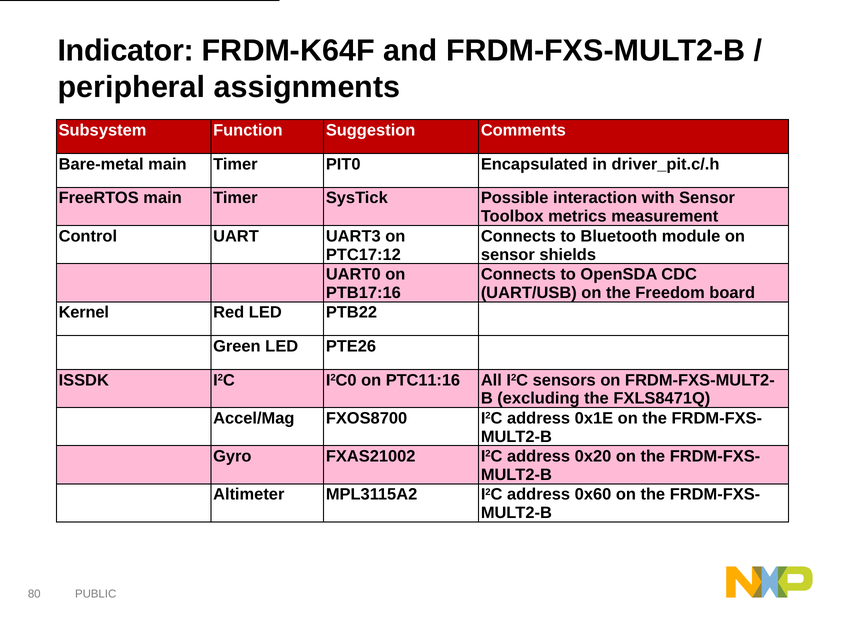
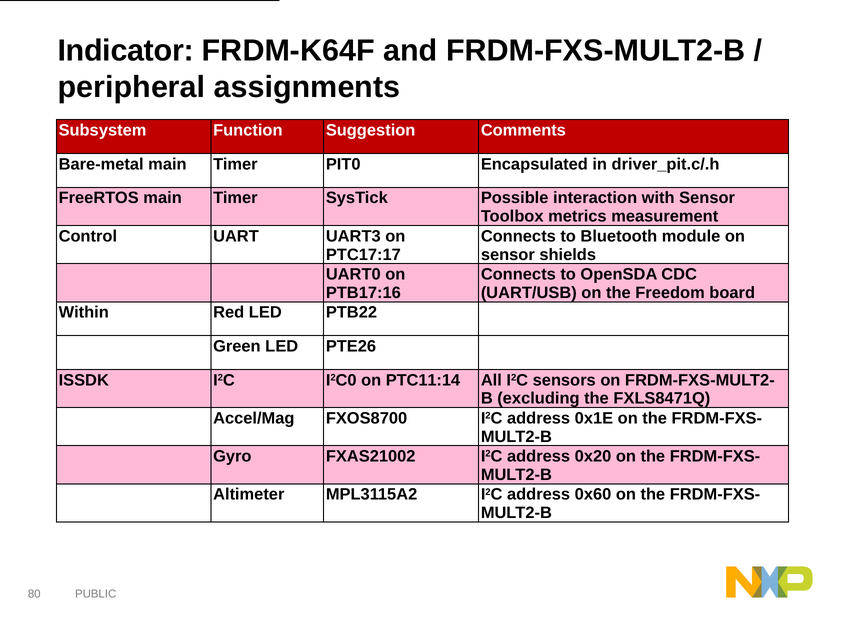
PTC17:12: PTC17:12 -> PTC17:17
Kernel: Kernel -> Within
PTC11:16: PTC11:16 -> PTC11:14
